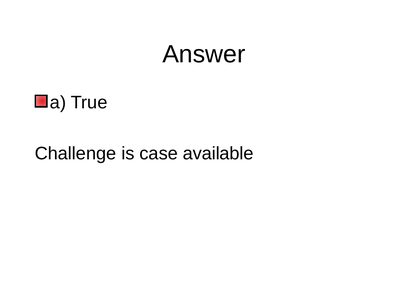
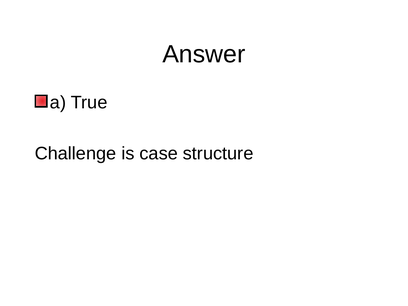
available: available -> structure
